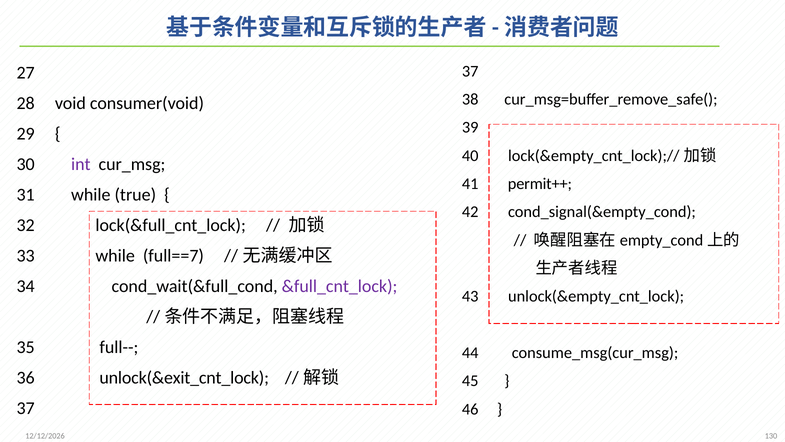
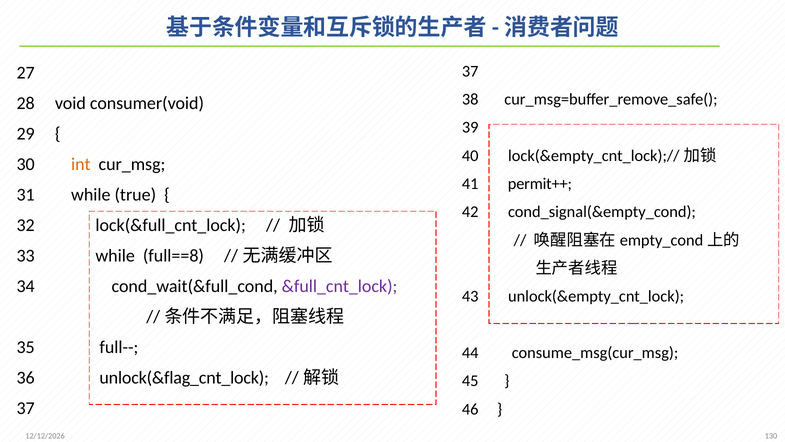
int colour: purple -> orange
full==7: full==7 -> full==8
unlock(&exit_cnt_lock: unlock(&exit_cnt_lock -> unlock(&flag_cnt_lock
